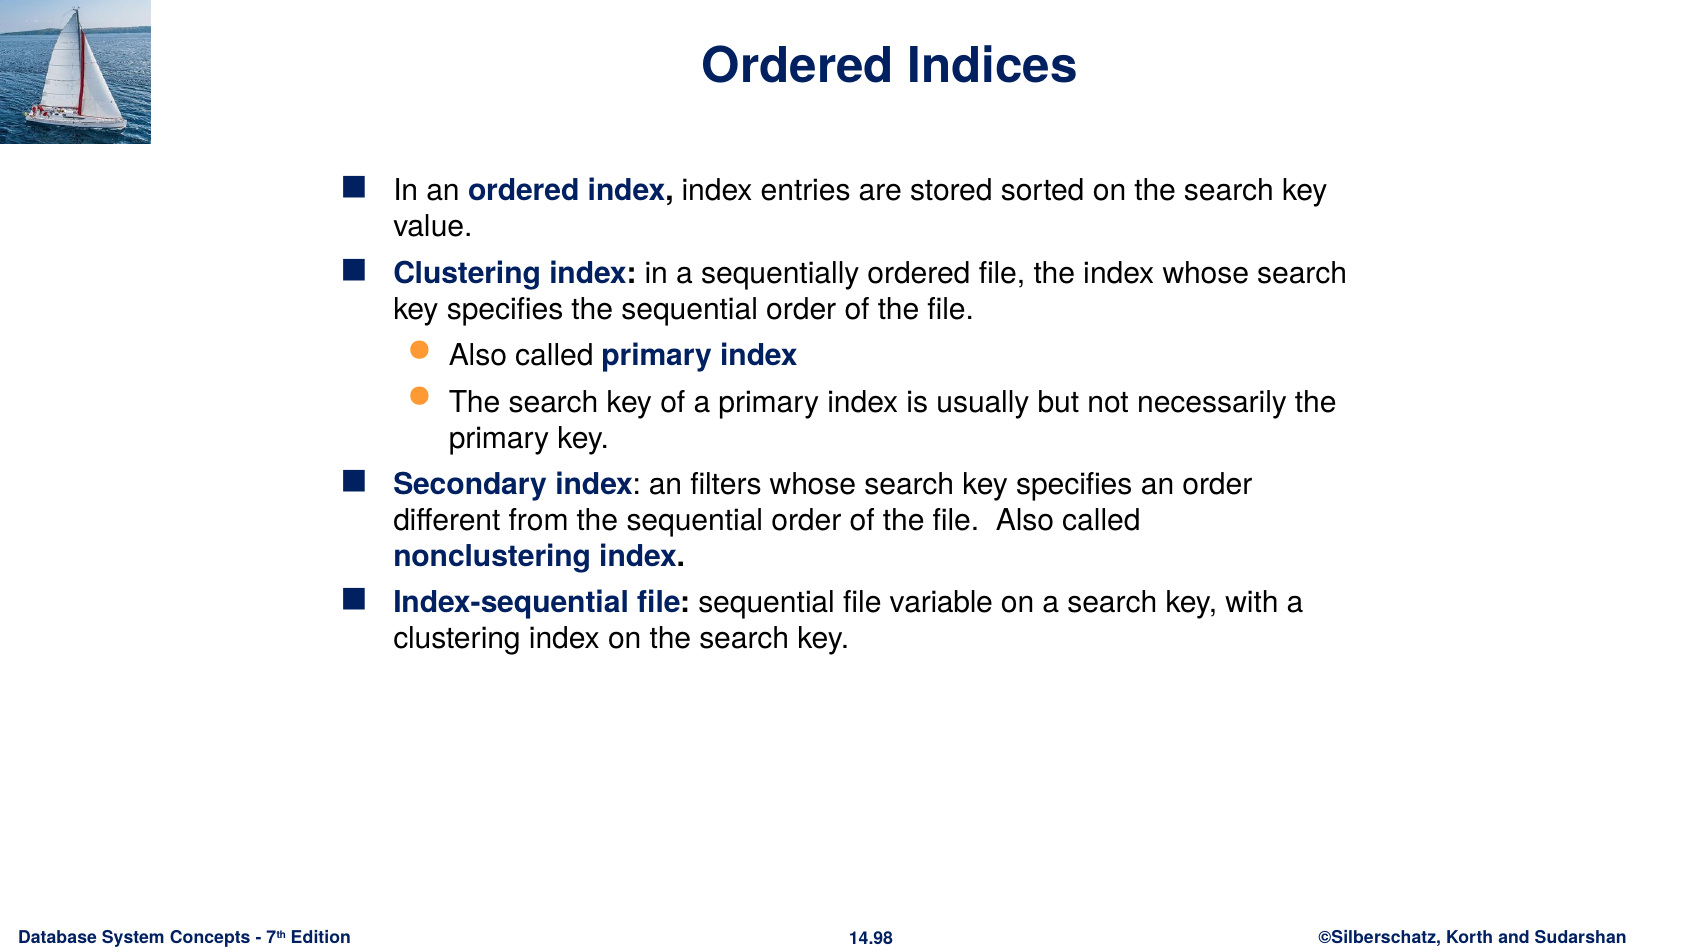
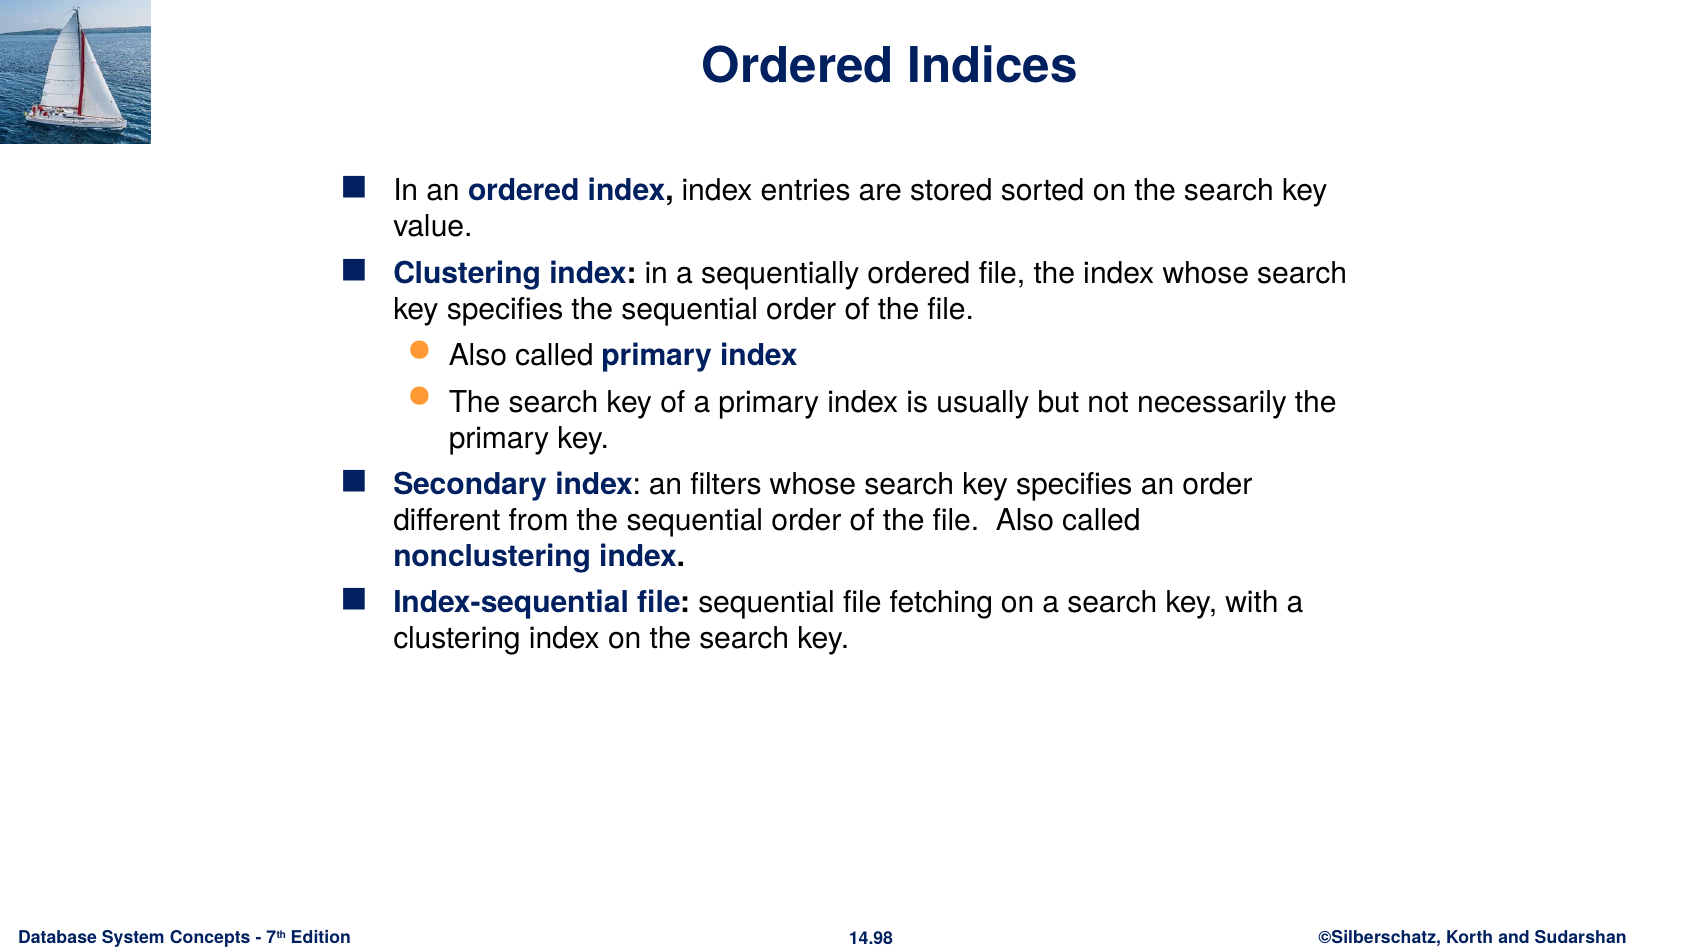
variable: variable -> fetching
